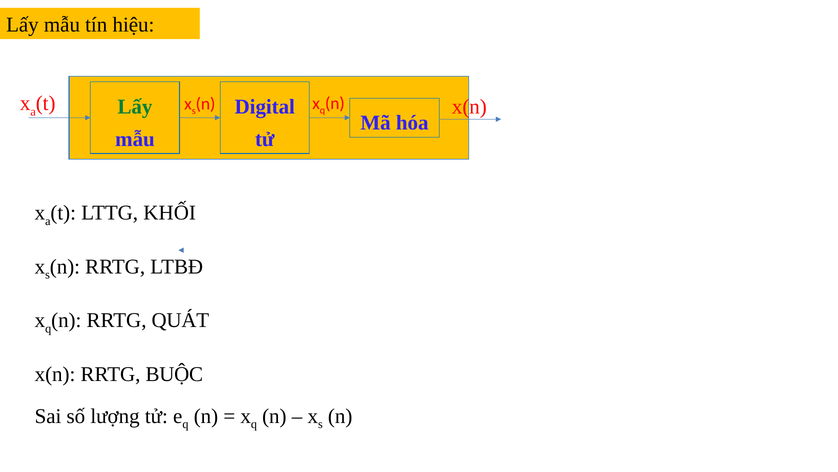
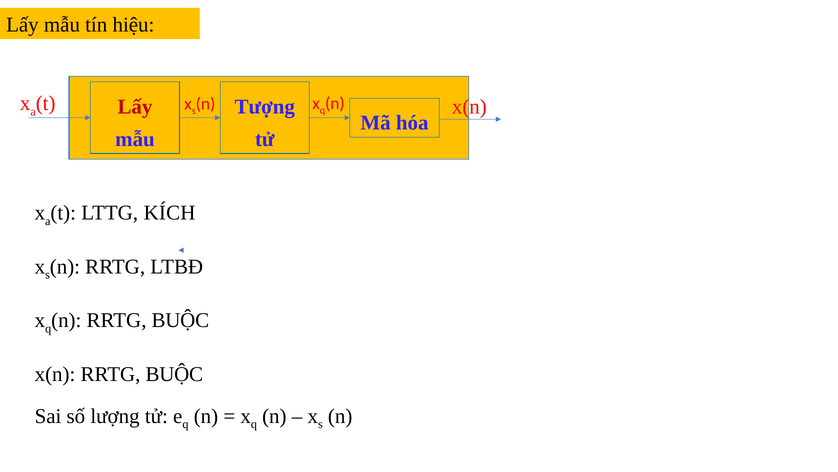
Lấy at (135, 106) colour: green -> red
Digital: Digital -> Tượng
KHỐI: KHỐI -> KÍCH
n RRTG QUÁT: QUÁT -> BUỘC
